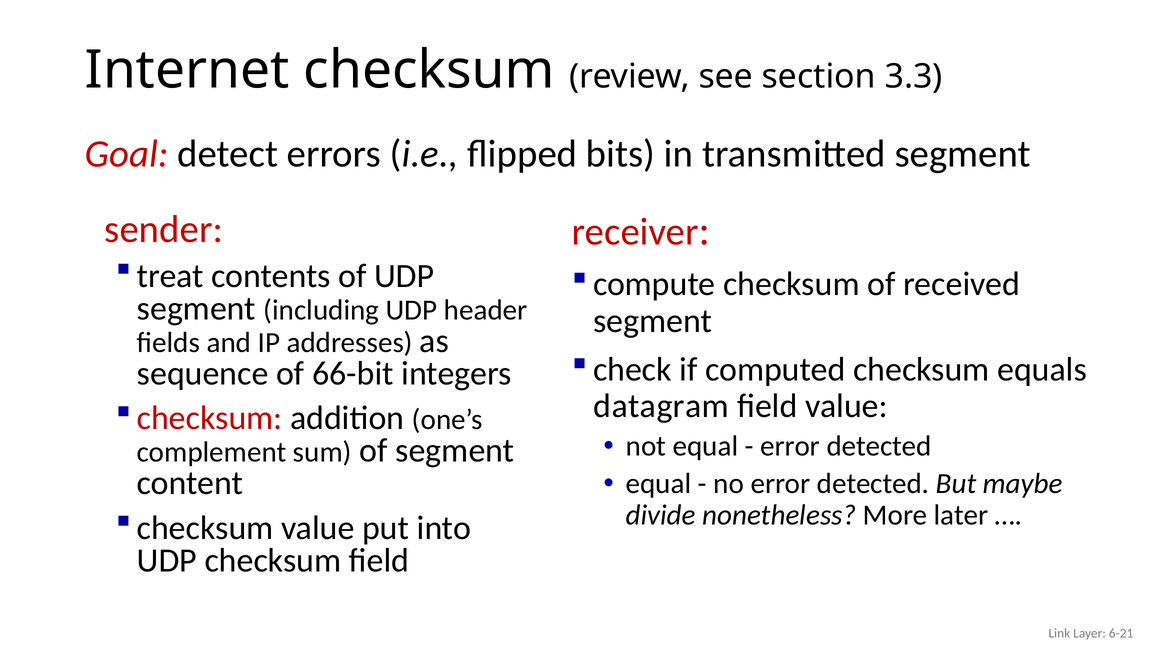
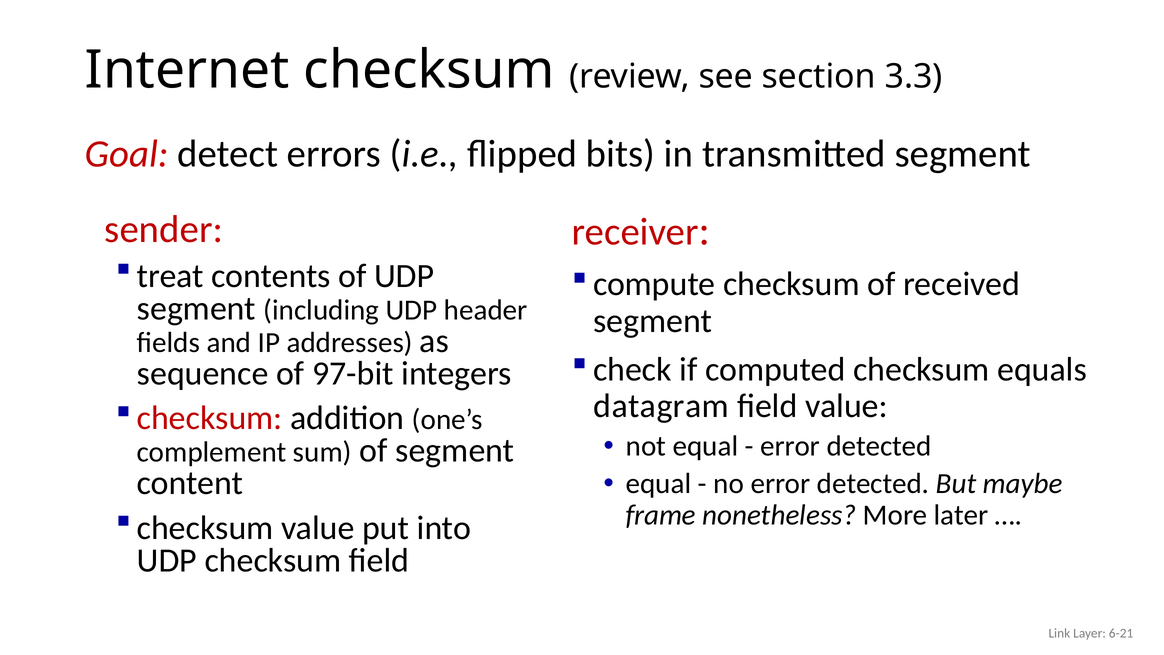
66-bit: 66-bit -> 97-bit
divide: divide -> frame
